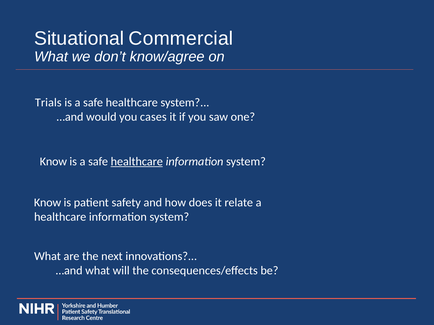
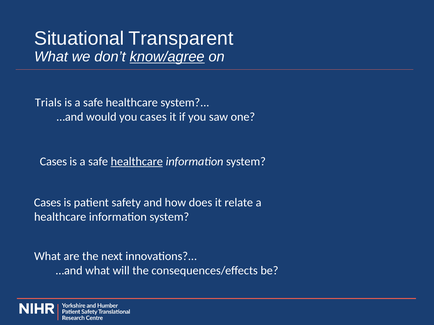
Commercial: Commercial -> Transparent
know/agree underline: none -> present
Know at (53, 162): Know -> Cases
Know at (48, 203): Know -> Cases
